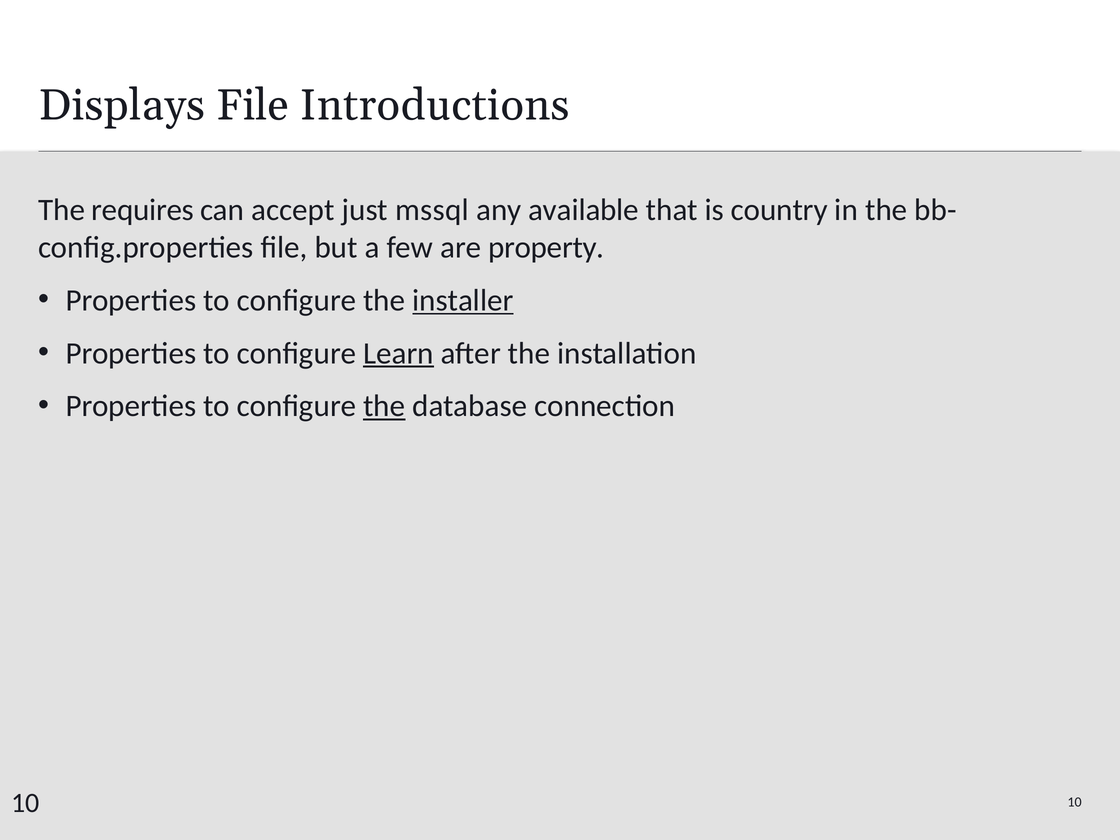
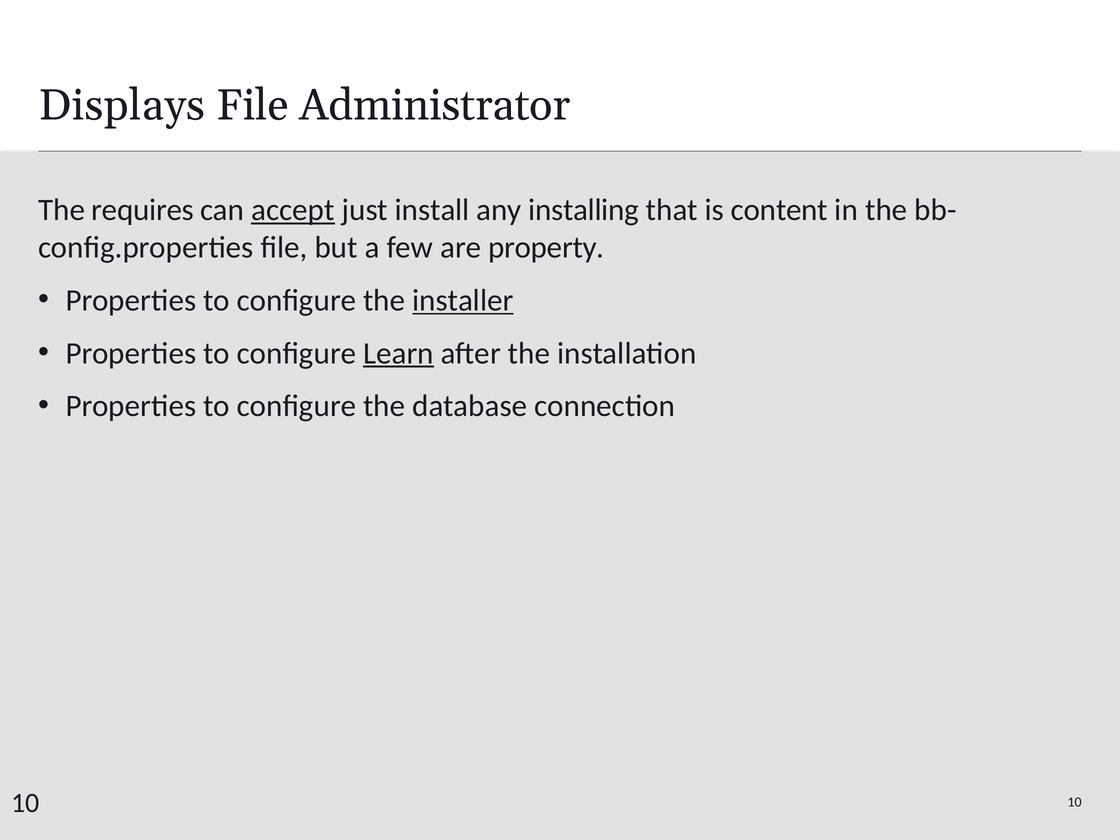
Introductions: Introductions -> Administrator
accept underline: none -> present
mssql: mssql -> install
available: available -> installing
country: country -> content
the at (384, 406) underline: present -> none
